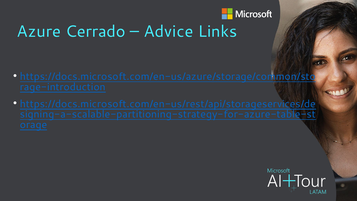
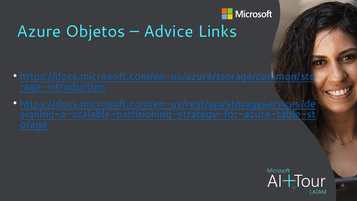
Cerrado: Cerrado -> Objetos
